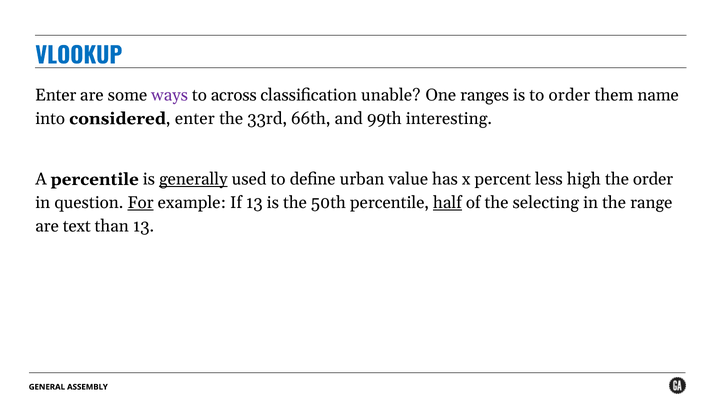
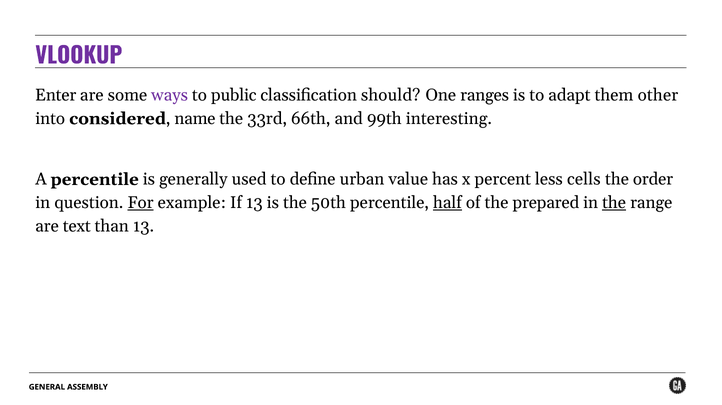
VLOOKUP colour: blue -> purple
across: across -> public
unable: unable -> should
to order: order -> adapt
name: name -> other
enter at (195, 119): enter -> name
generally underline: present -> none
high: high -> cells
selecting: selecting -> prepared
the at (614, 203) underline: none -> present
